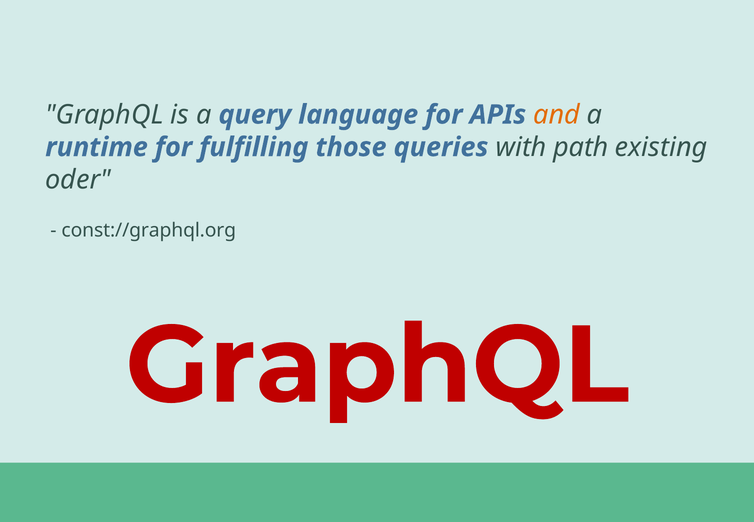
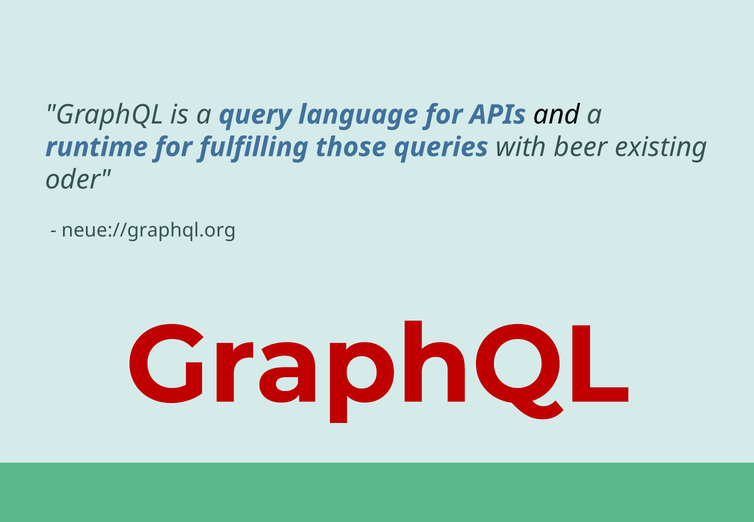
and colour: orange -> black
path: path -> beer
const://graphql.org: const://graphql.org -> neue://graphql.org
